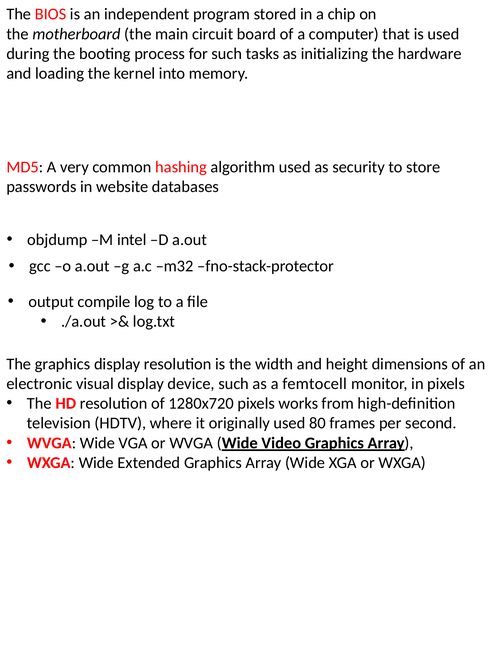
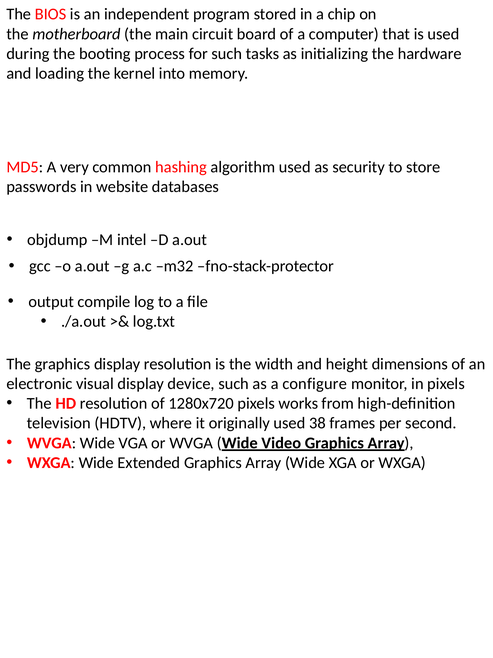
femtocell: femtocell -> configure
80: 80 -> 38
